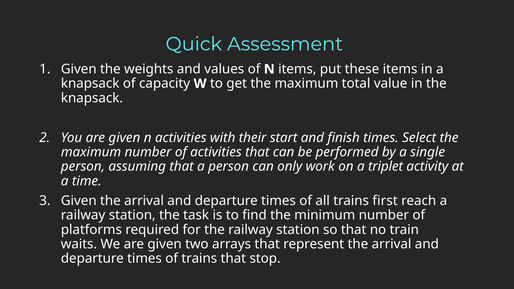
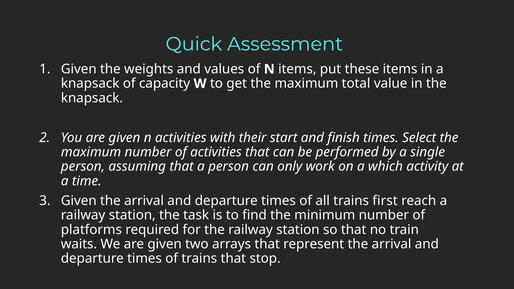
triplet: triplet -> which
